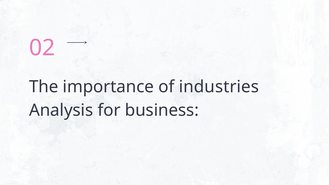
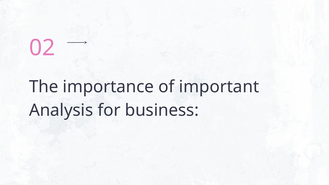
industries: industries -> important
